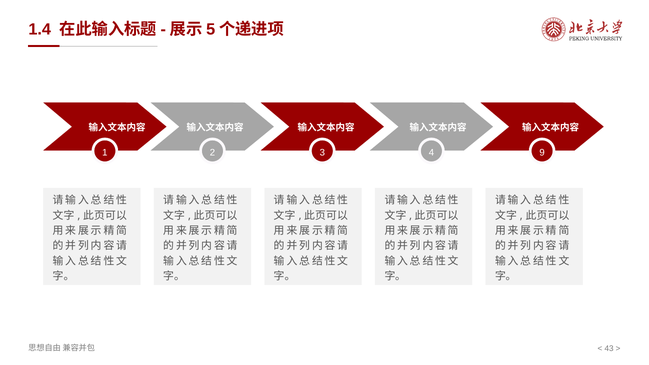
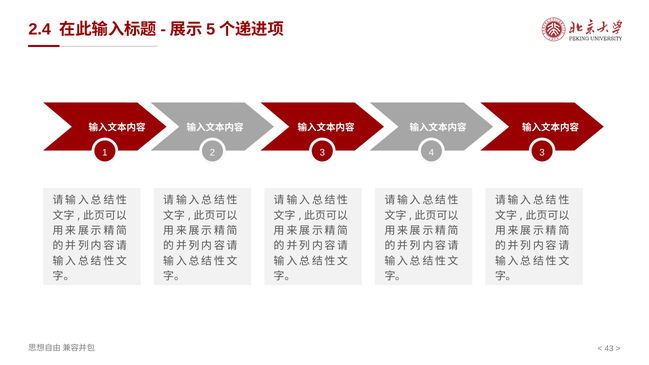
1.4: 1.4 -> 2.4
4 9: 9 -> 3
